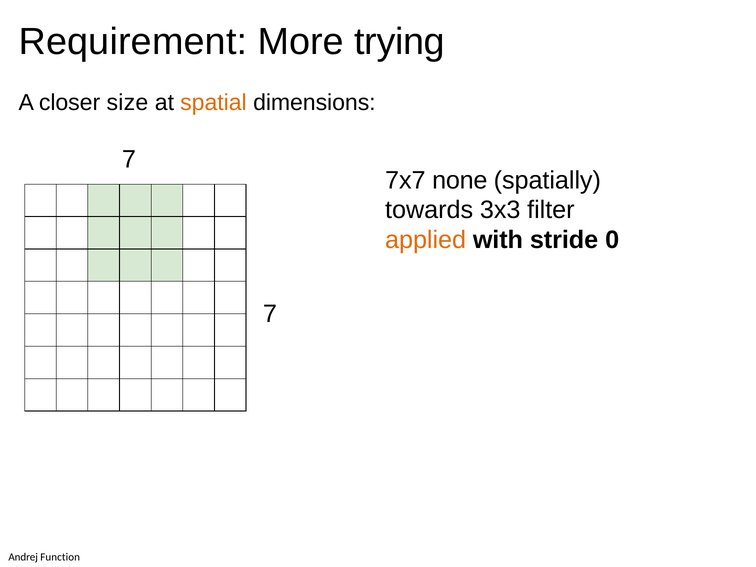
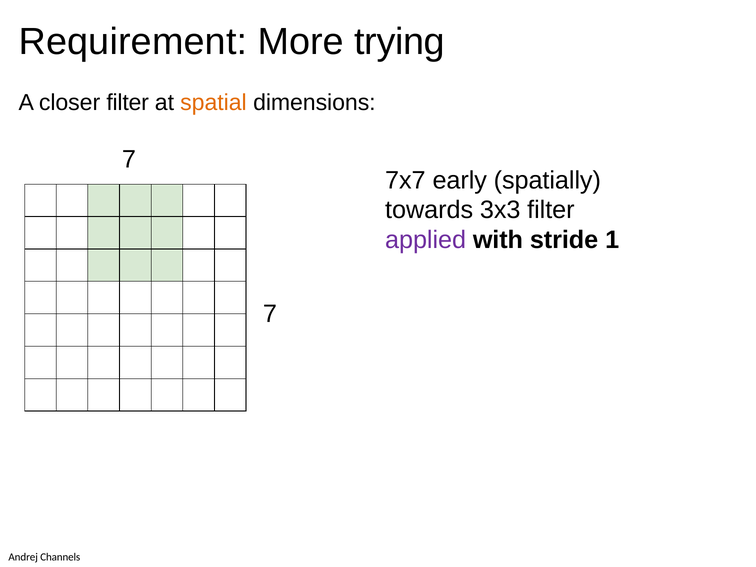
closer size: size -> filter
none: none -> early
applied colour: orange -> purple
0: 0 -> 1
Function: Function -> Channels
